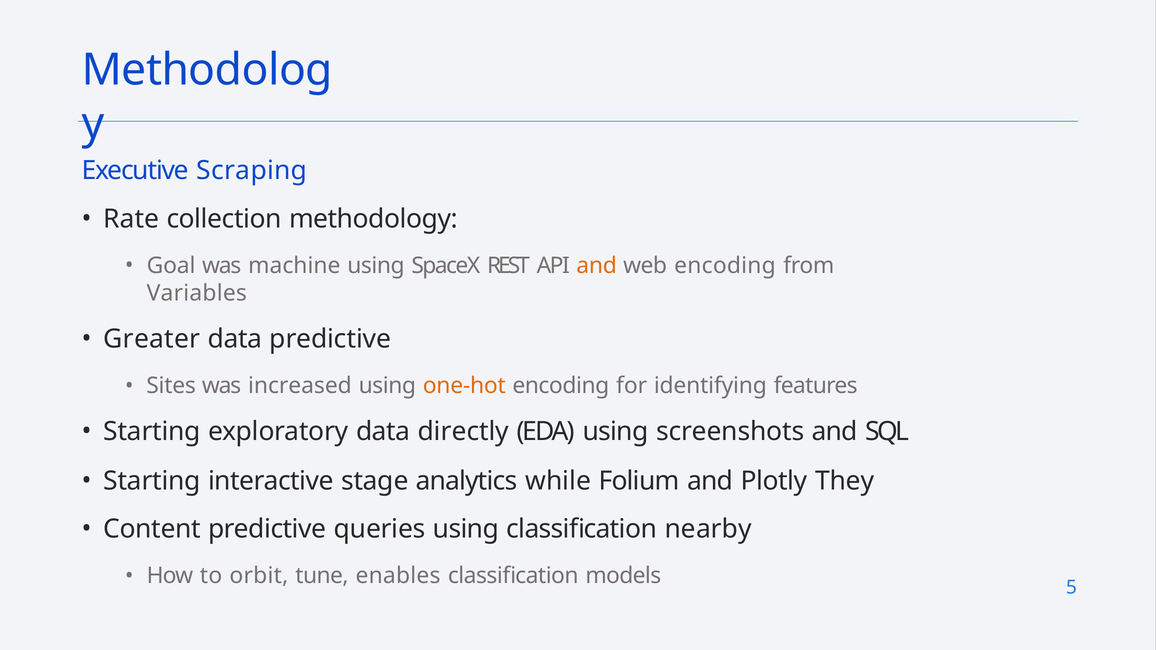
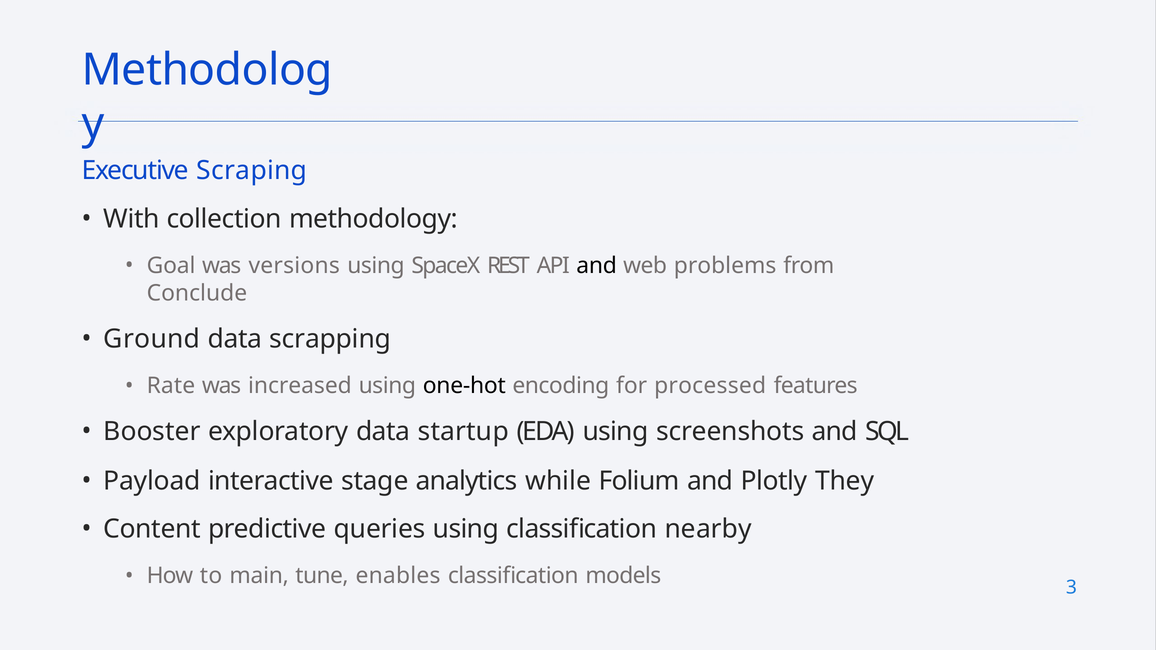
Rate: Rate -> With
machine: machine -> versions
and at (597, 266) colour: orange -> black
web encoding: encoding -> problems
Variables: Variables -> Conclude
Greater: Greater -> Ground
data predictive: predictive -> scrapping
Sites: Sites -> Rate
one-hot colour: orange -> black
identifying: identifying -> processed
Starting at (152, 432): Starting -> Booster
directly: directly -> startup
Starting at (152, 481): Starting -> Payload
orbit: orbit -> main
5: 5 -> 3
